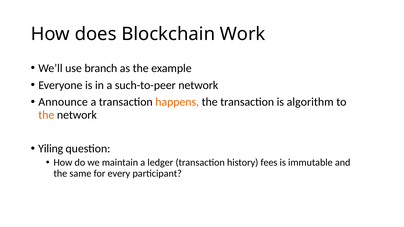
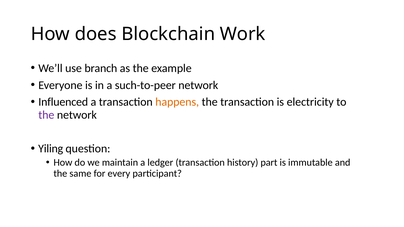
Announce: Announce -> Influenced
algorithm: algorithm -> electricity
the at (46, 115) colour: orange -> purple
fees: fees -> part
